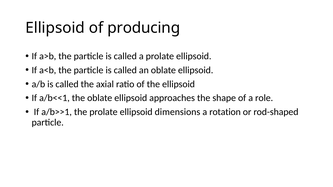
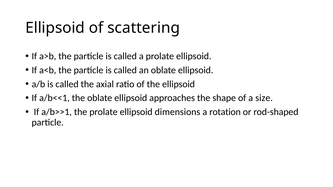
producing: producing -> scattering
role: role -> size
